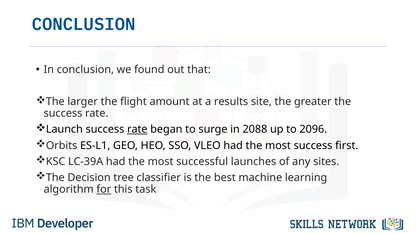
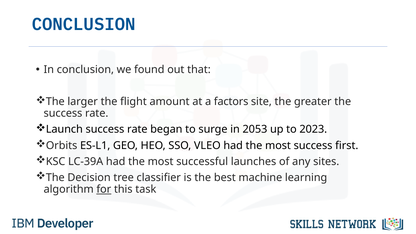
results: results -> factors
rate at (137, 129) underline: present -> none
2088: 2088 -> 2053
2096: 2096 -> 2023
